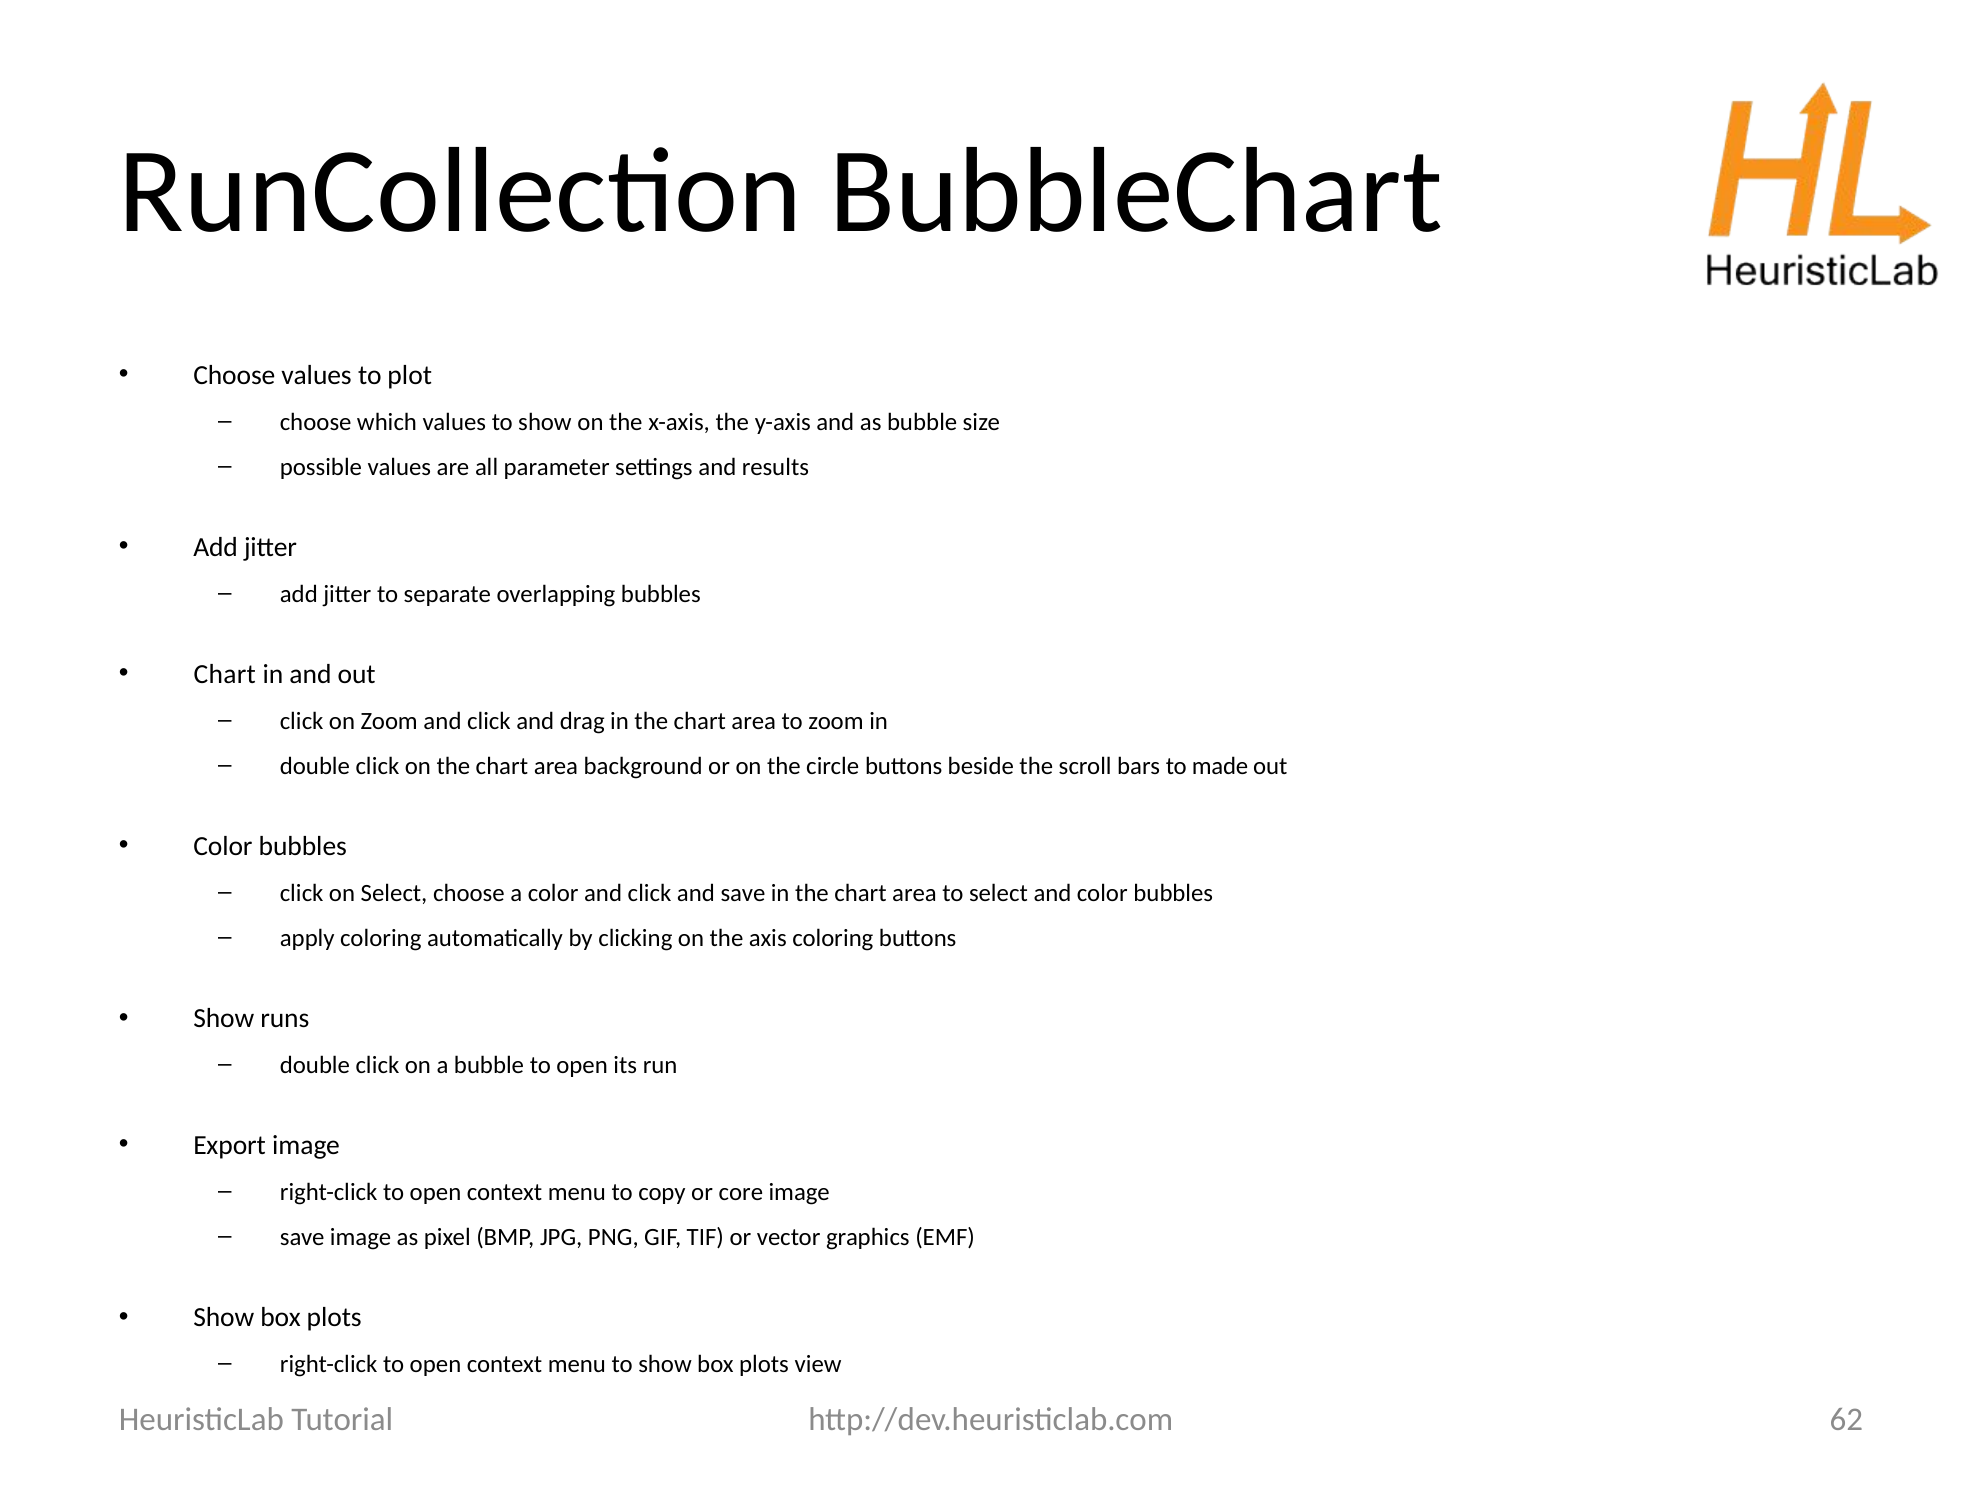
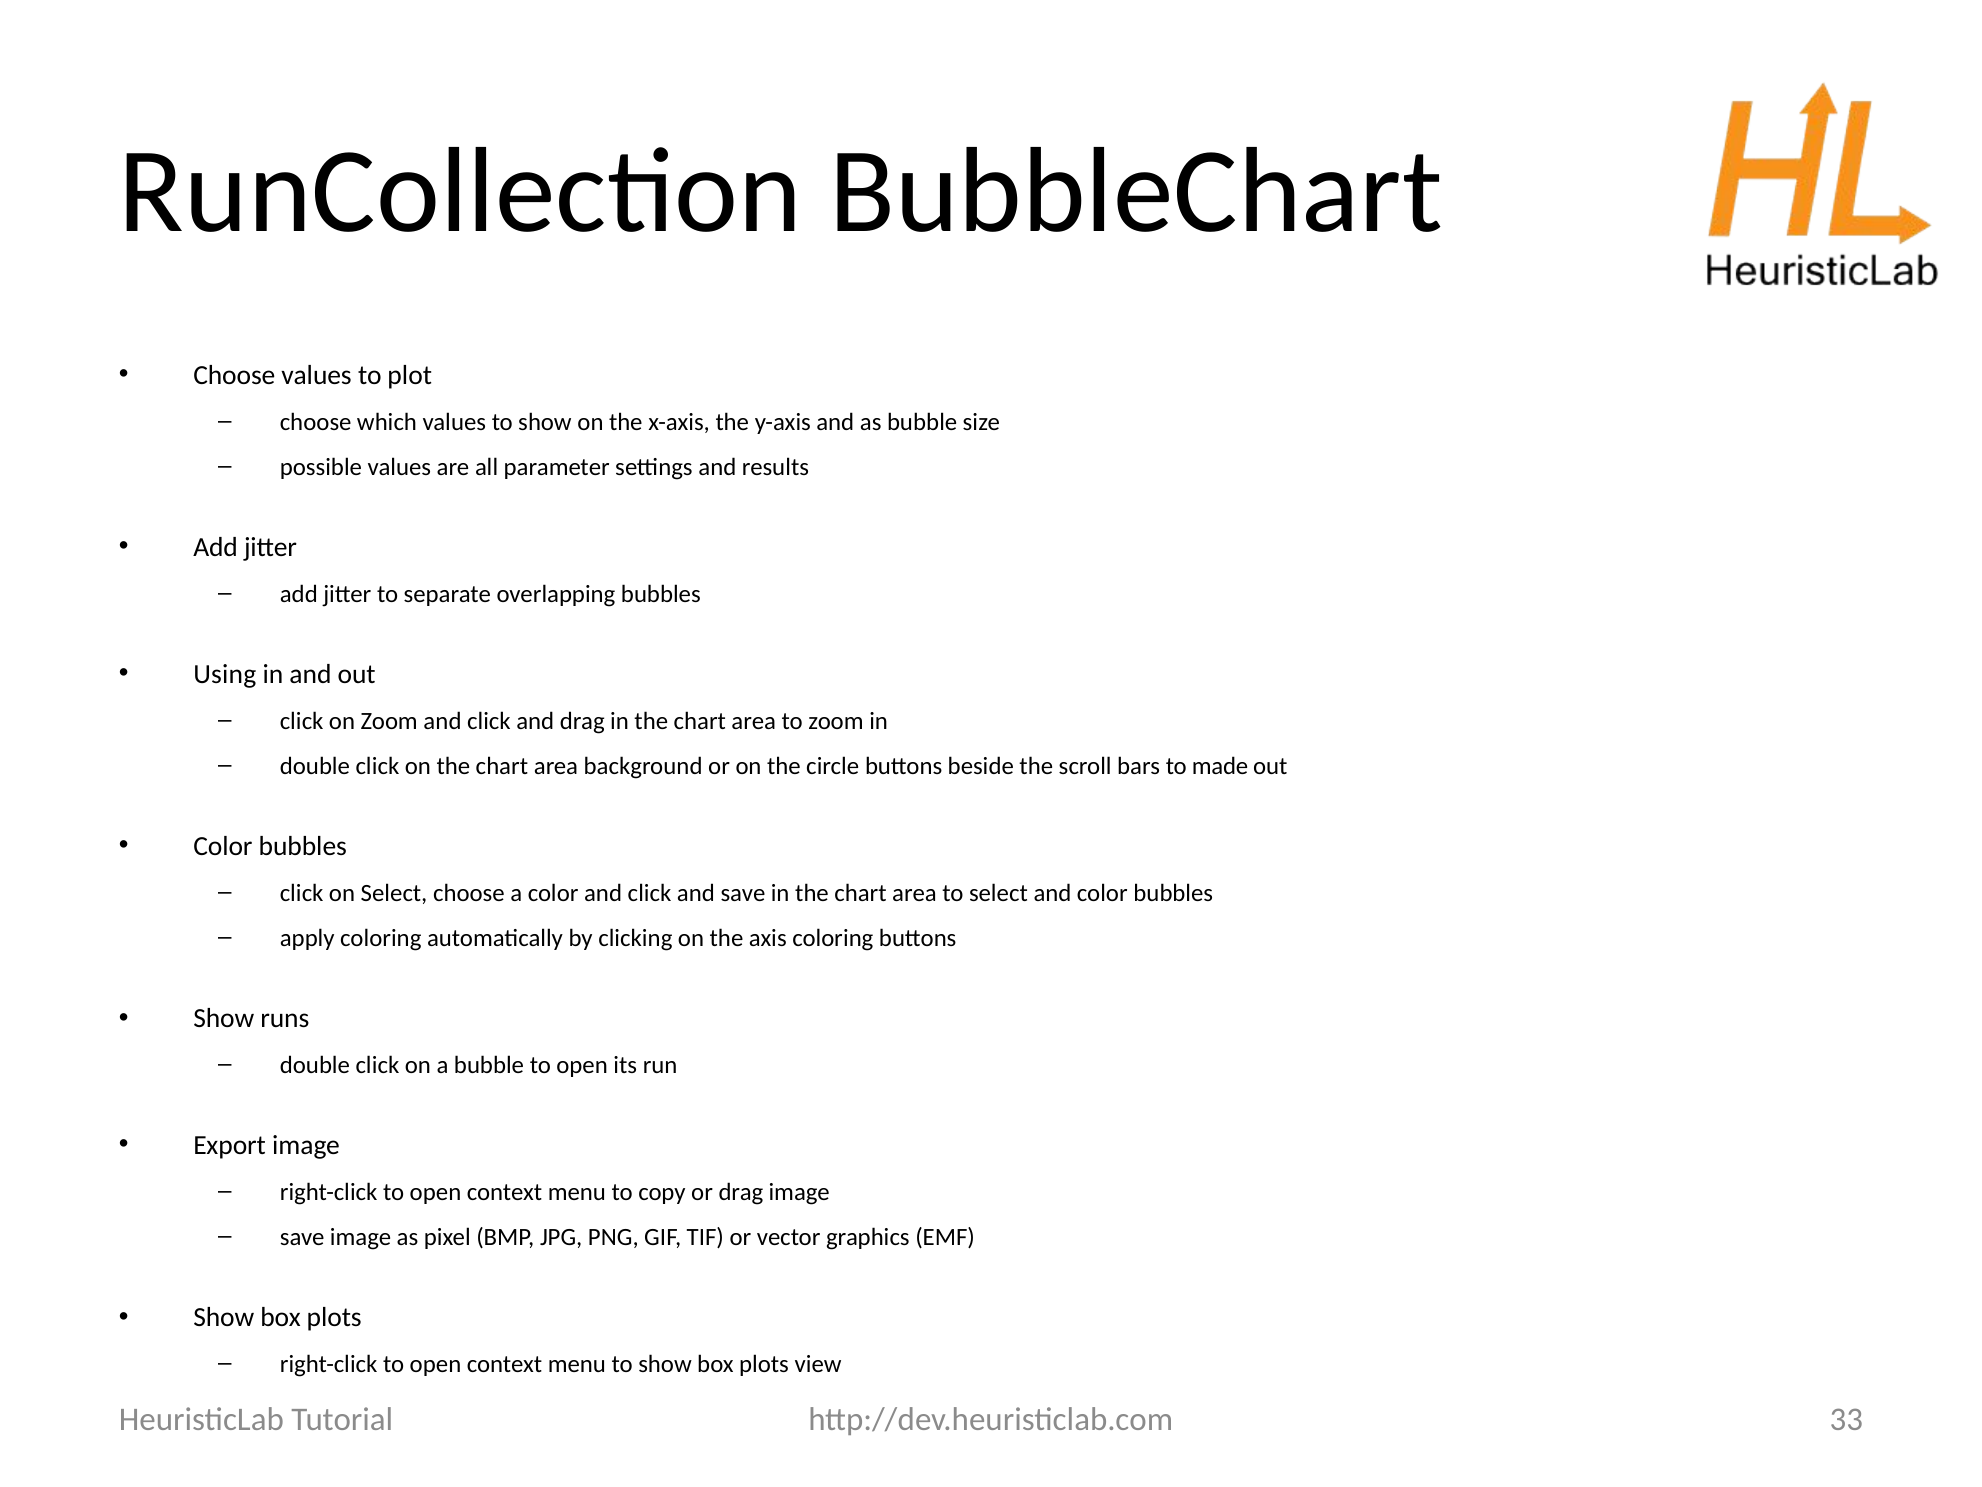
Chart at (225, 674): Chart -> Using
or core: core -> drag
62: 62 -> 33
